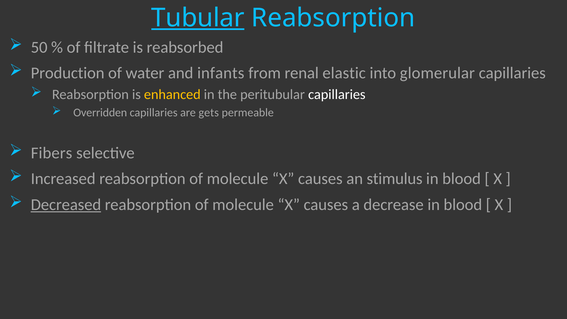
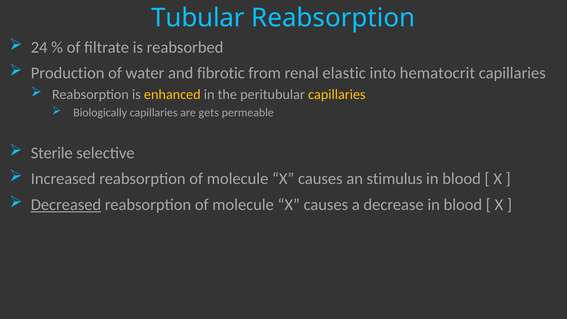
Tubular underline: present -> none
50: 50 -> 24
infants: infants -> fibrotic
glomerular: glomerular -> hematocrit
capillaries at (337, 94) colour: white -> yellow
Overridden: Overridden -> Biologically
Fibers: Fibers -> Sterile
